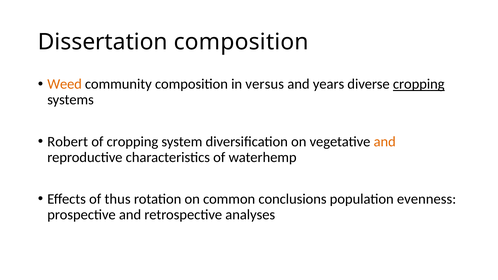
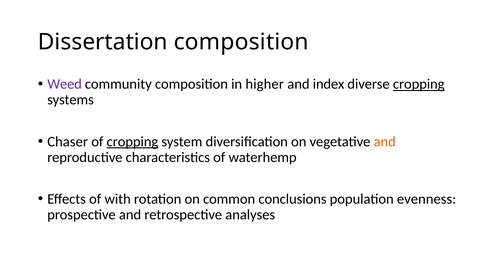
Weed colour: orange -> purple
versus: versus -> higher
years: years -> index
Robert: Robert -> Chaser
cropping at (132, 142) underline: none -> present
thus: thus -> with
